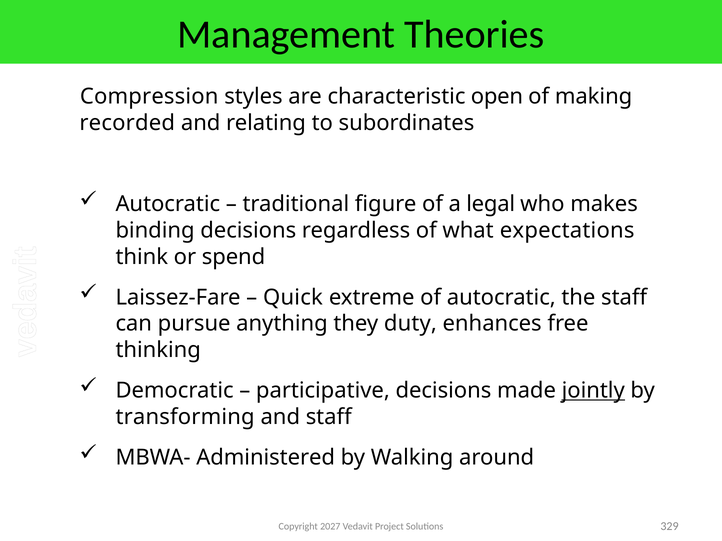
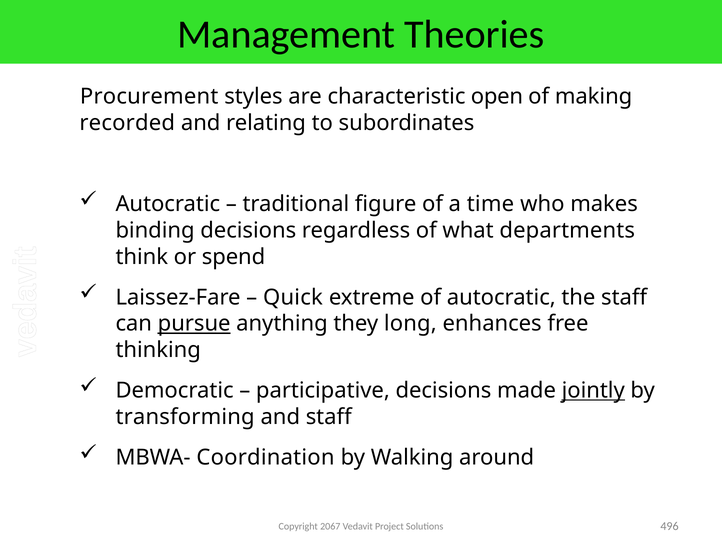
Compression: Compression -> Procurement
legal: legal -> time
expectations: expectations -> departments
pursue underline: none -> present
duty: duty -> long
Administered: Administered -> Coordination
2027: 2027 -> 2067
329: 329 -> 496
